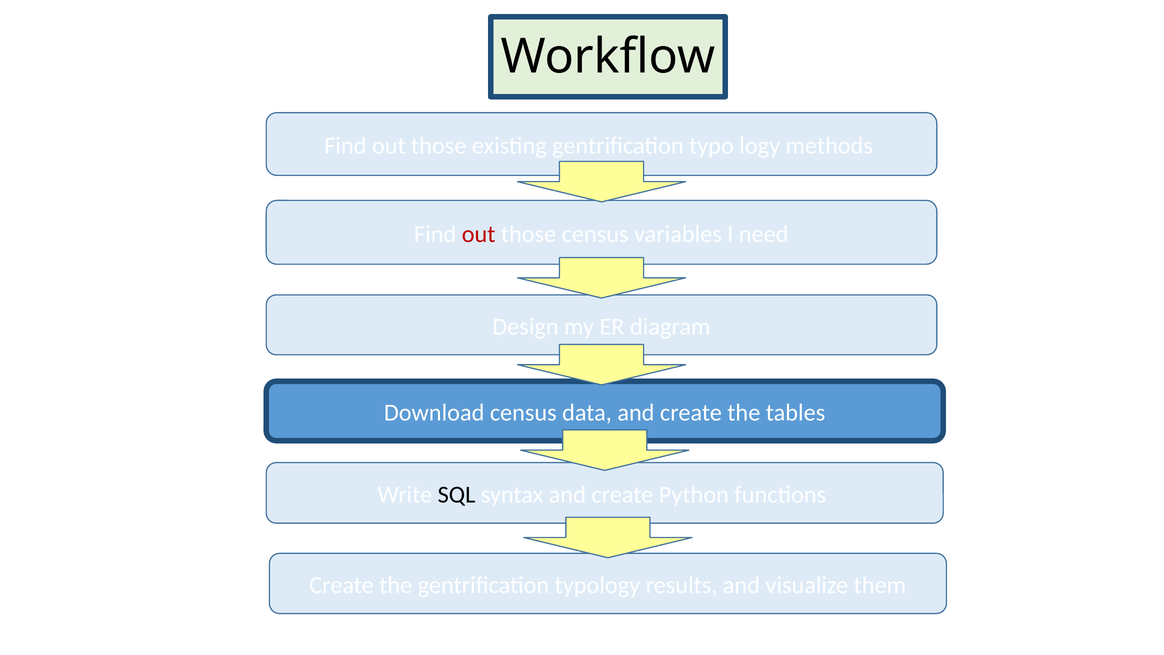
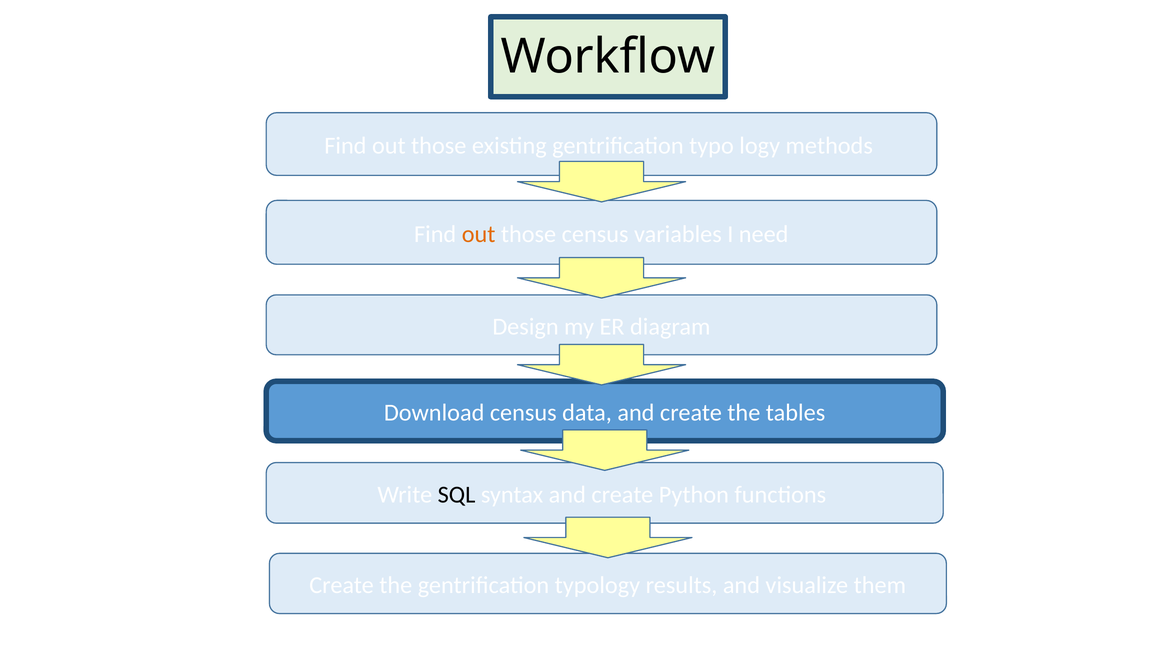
out at (479, 234) colour: red -> orange
